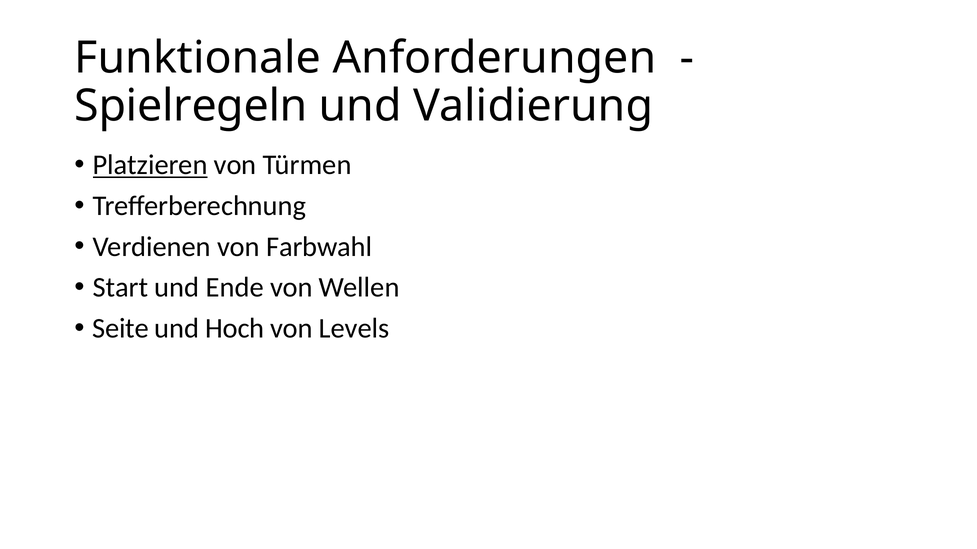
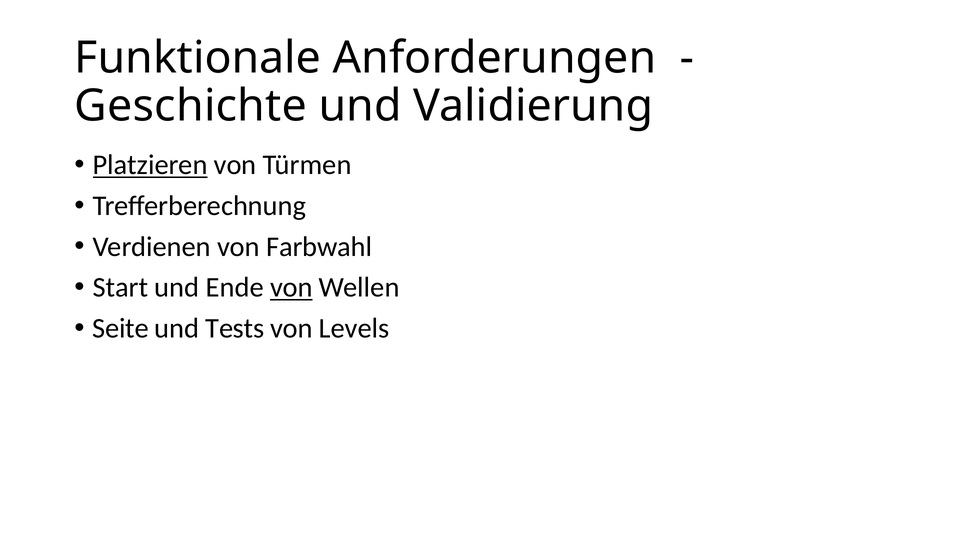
Spielregeln: Spielregeln -> Geschichte
von at (291, 288) underline: none -> present
Hoch: Hoch -> Tests
